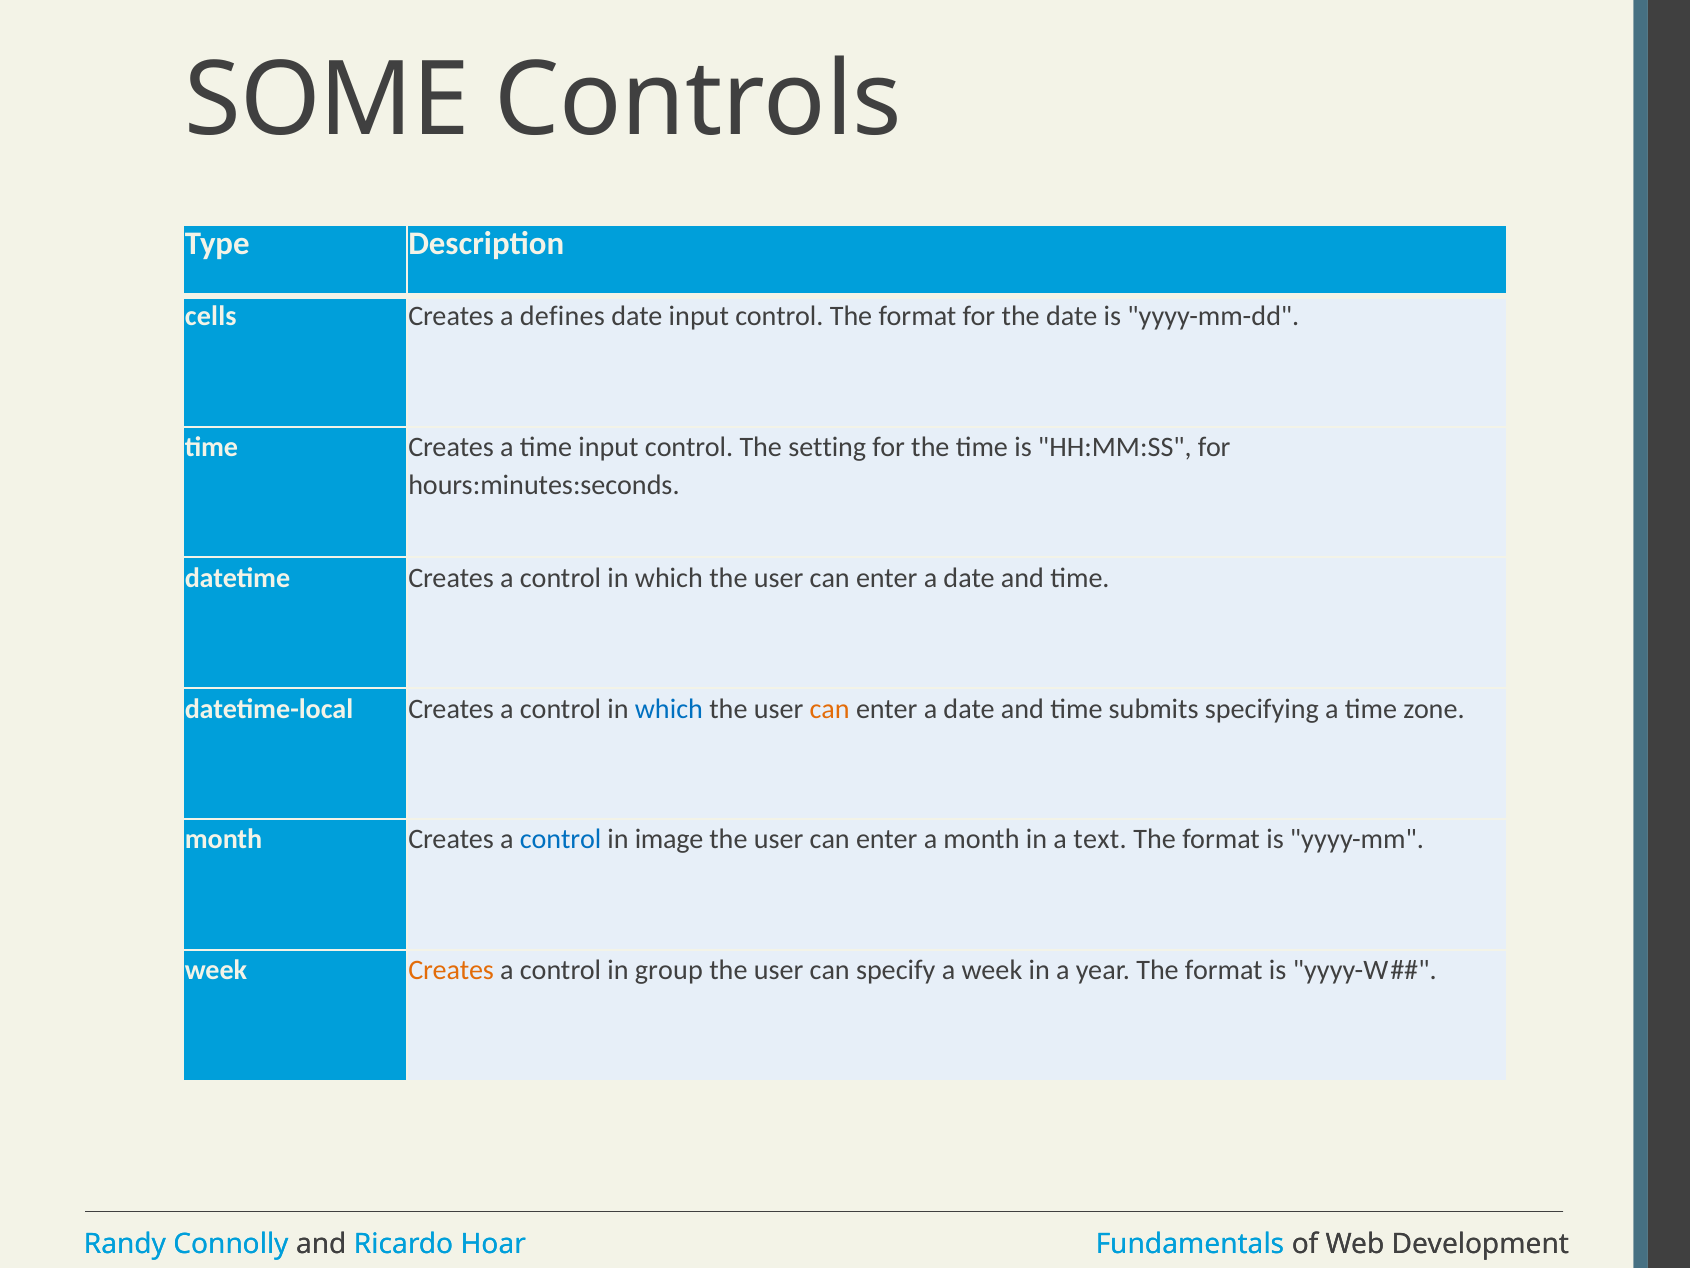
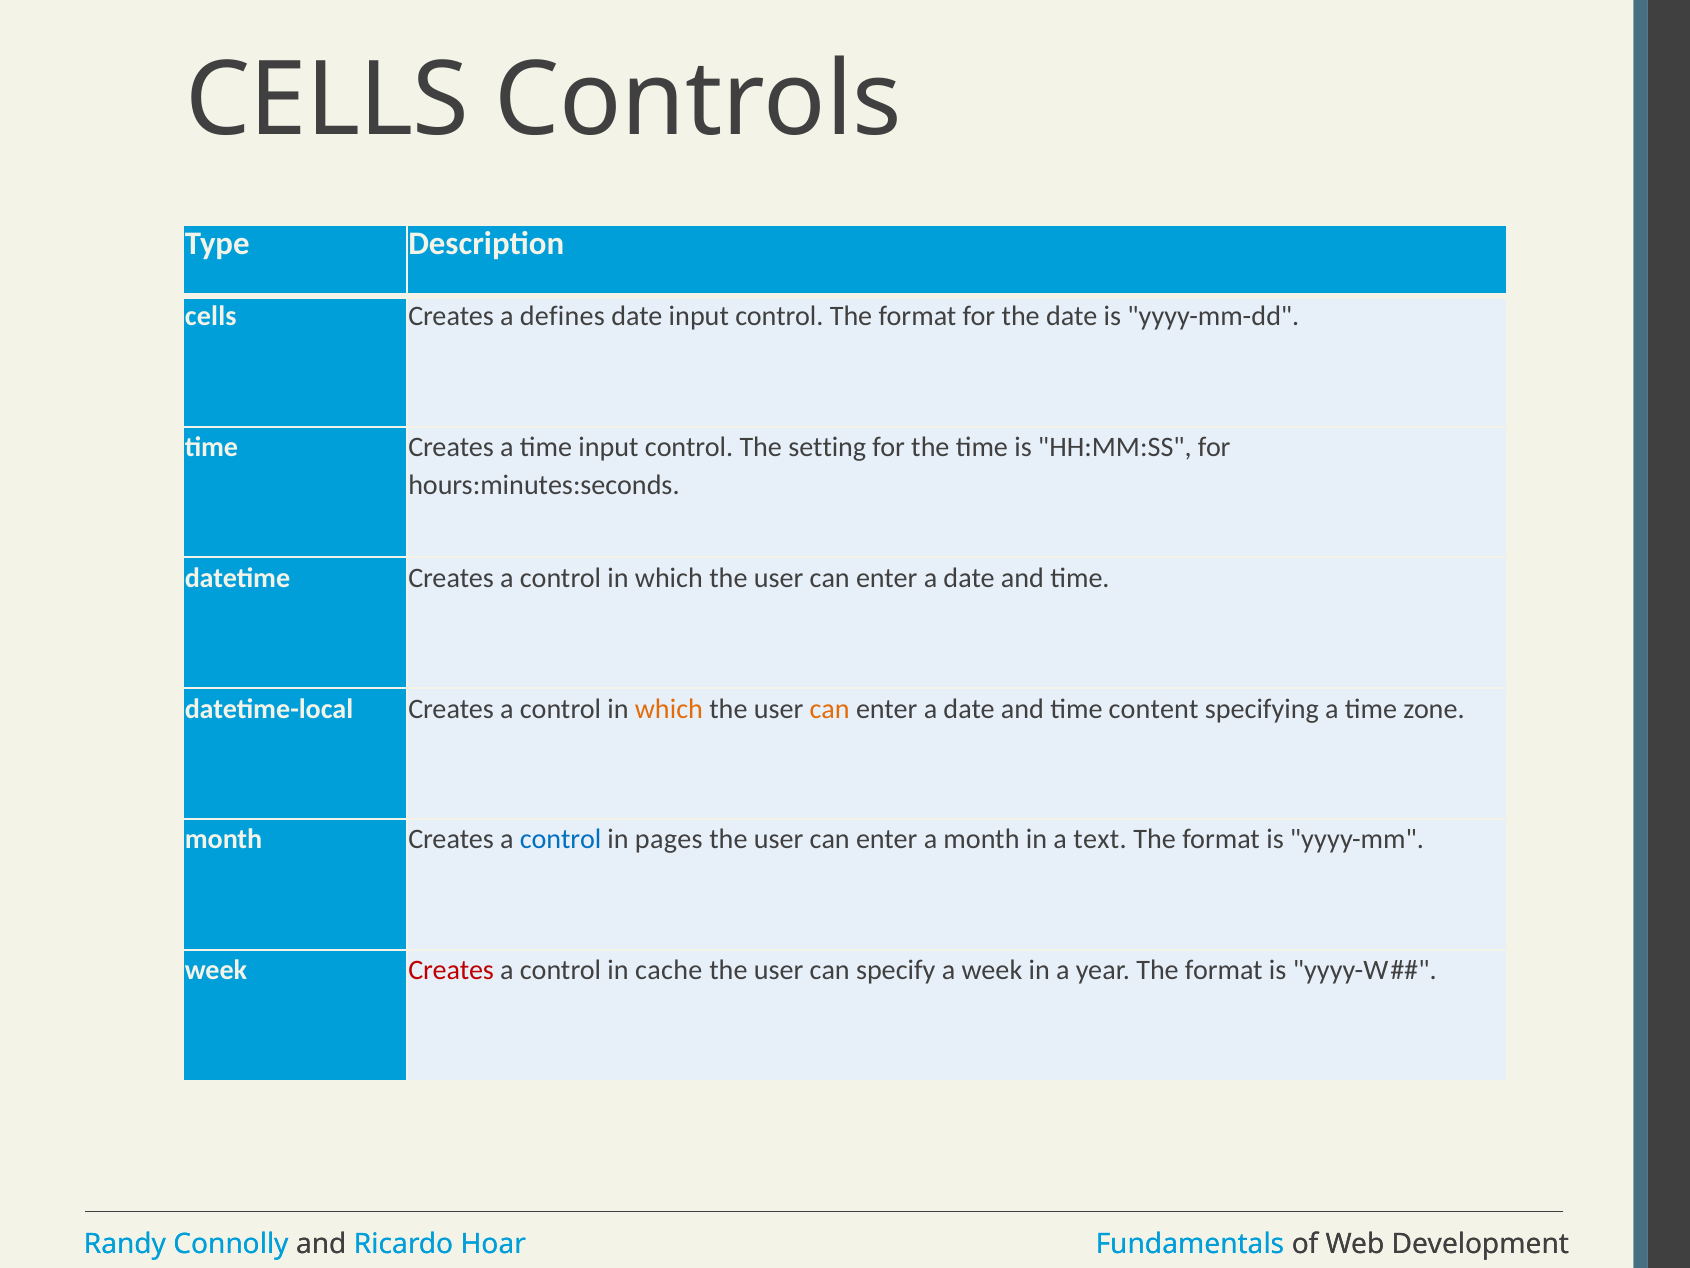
SOME at (327, 100): SOME -> CELLS
which at (669, 709) colour: blue -> orange
submits: submits -> content
image: image -> pages
Creates at (451, 970) colour: orange -> red
group: group -> cache
